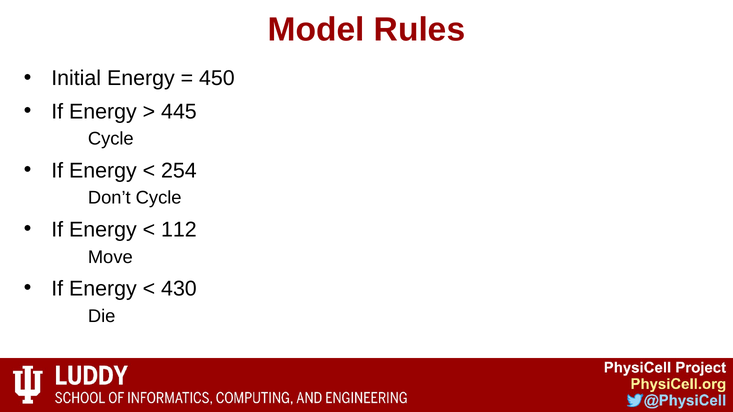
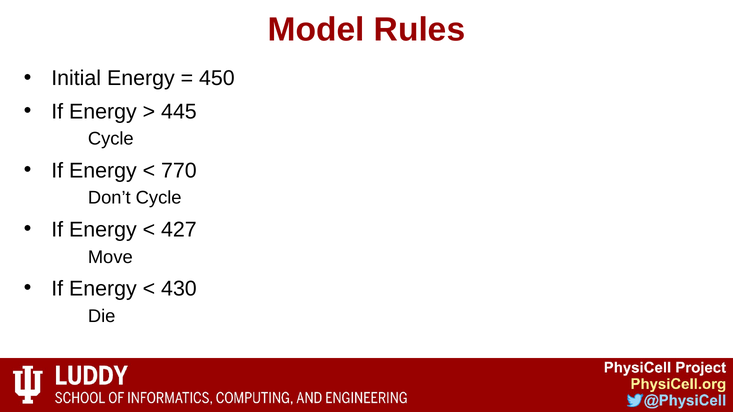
254: 254 -> 770
112: 112 -> 427
